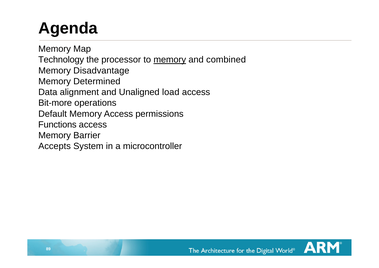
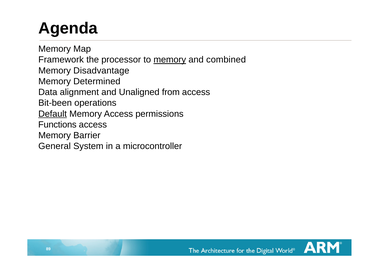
Technology: Technology -> Framework
load: load -> from
Bit-more: Bit-more -> Bit-been
Default underline: none -> present
Accepts: Accepts -> General
